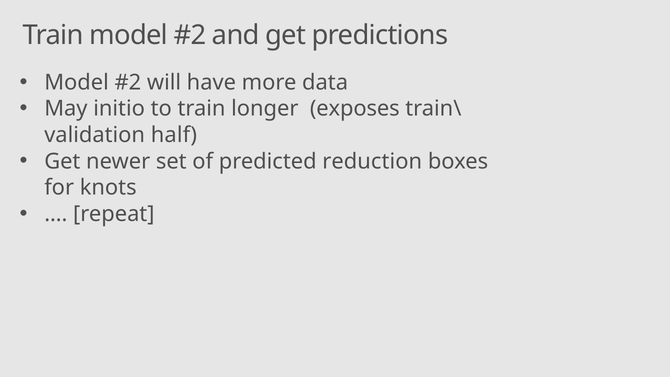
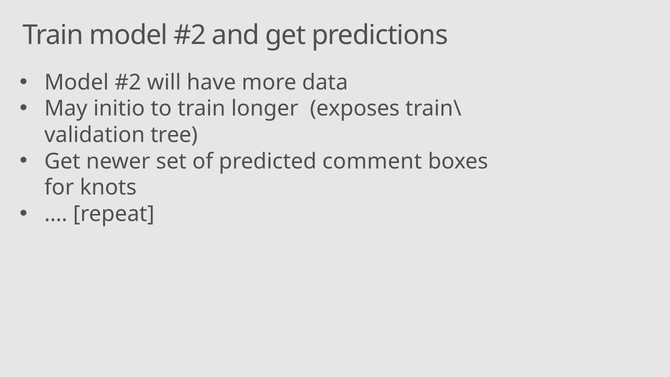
half: half -> tree
reduction: reduction -> comment
